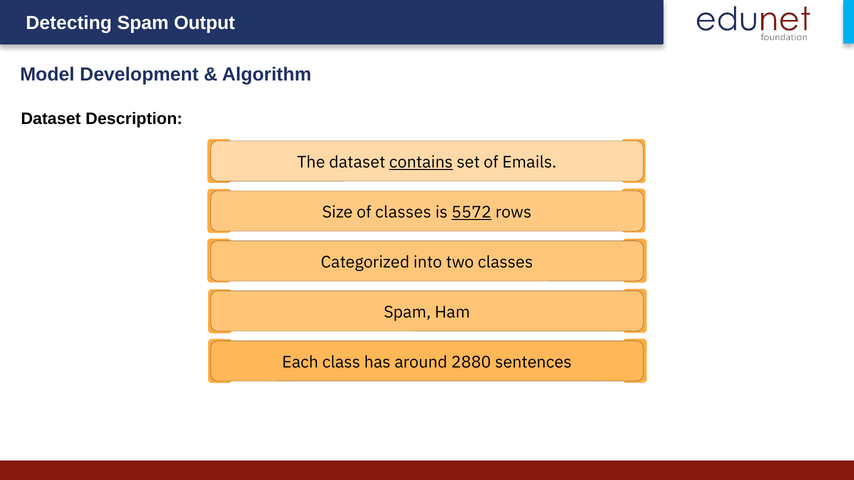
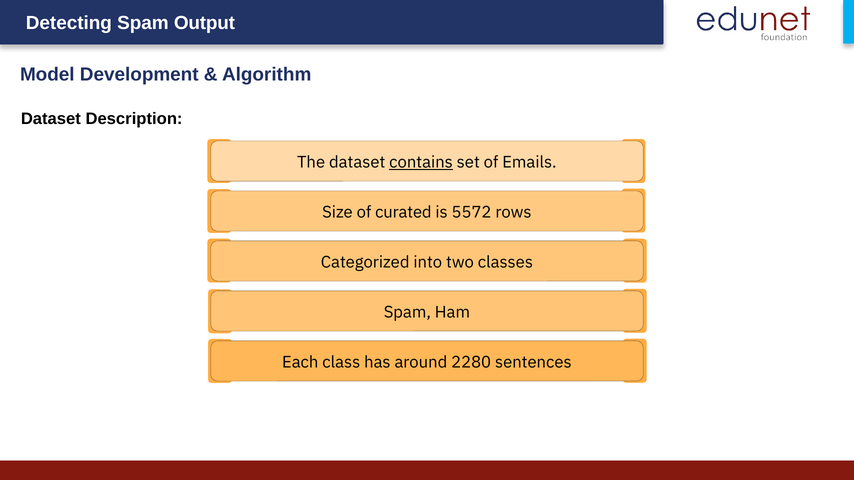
of classes: classes -> curated
5572 underline: present -> none
2880: 2880 -> 2280
